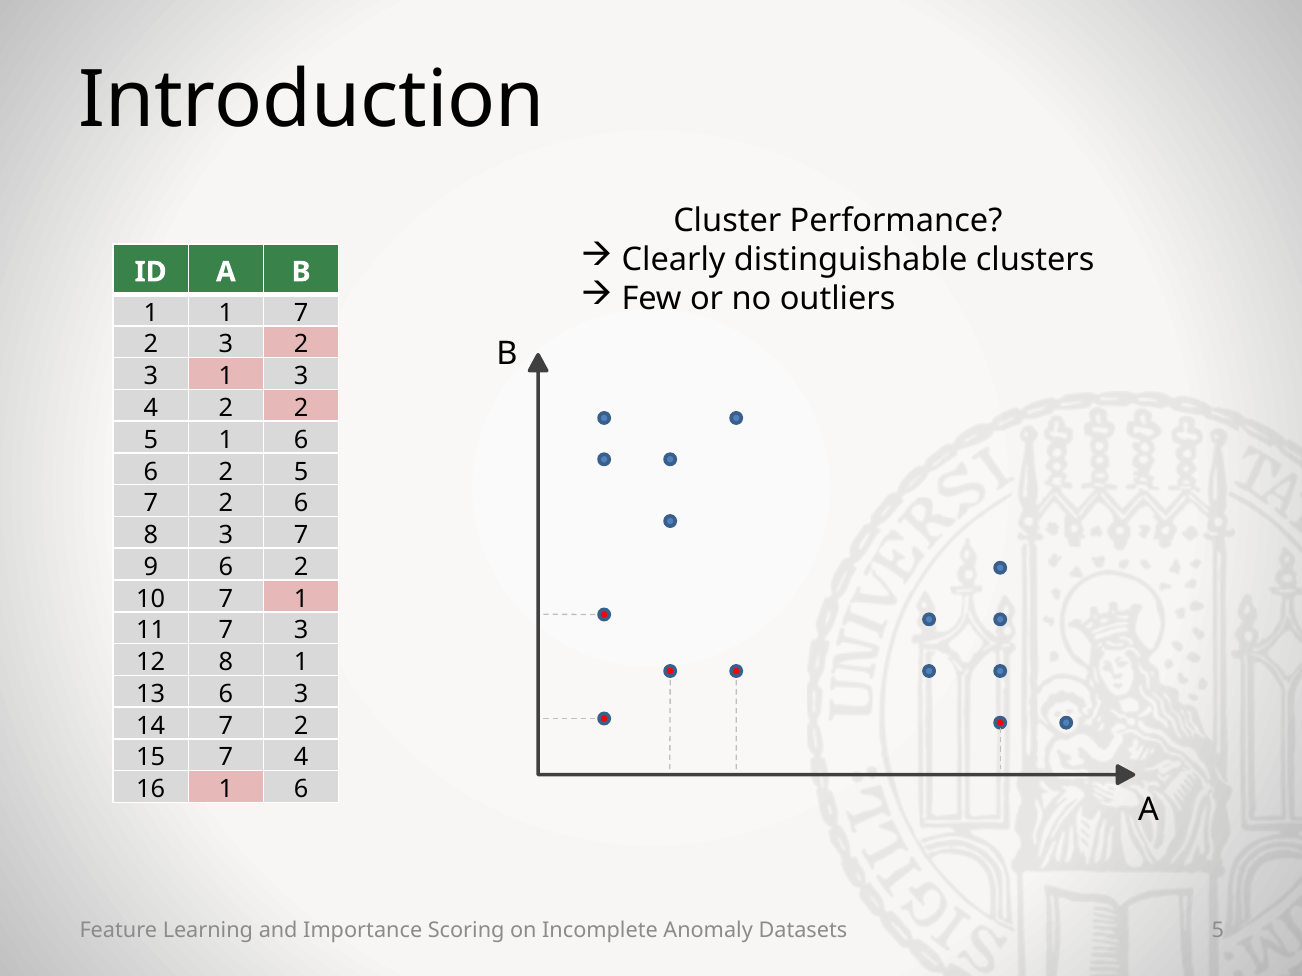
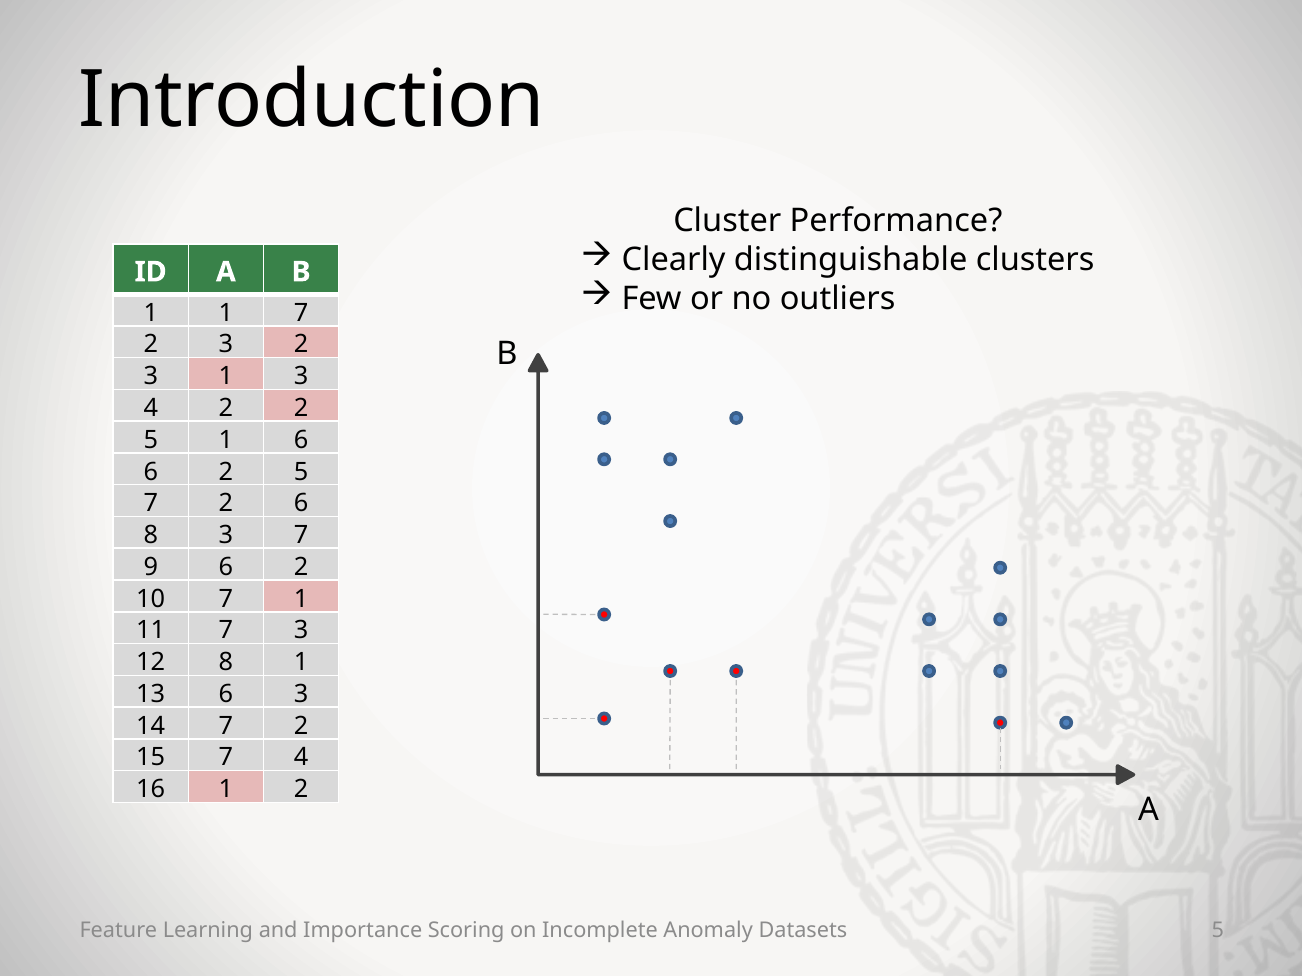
16 1 6: 6 -> 2
